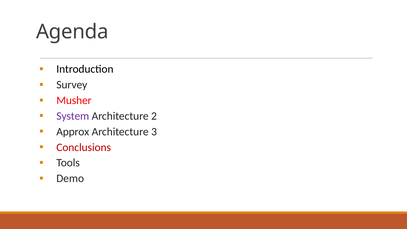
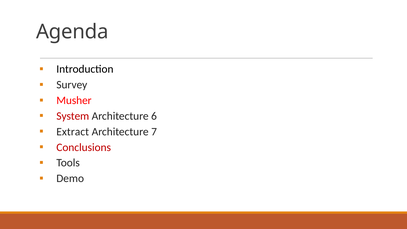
System colour: purple -> red
2: 2 -> 6
Approx: Approx -> Extract
3: 3 -> 7
